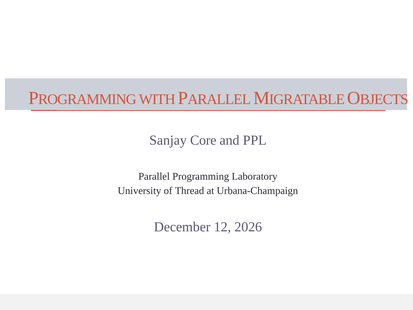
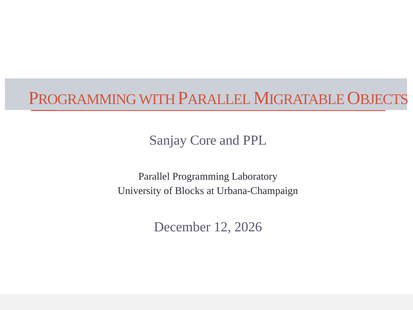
Thread: Thread -> Blocks
